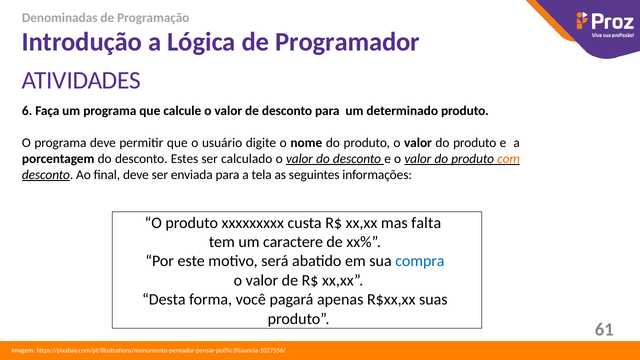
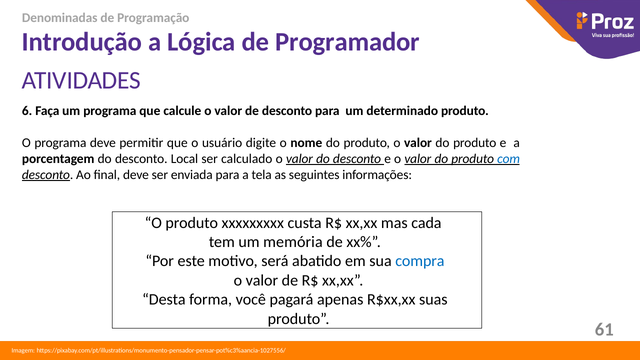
Estes: Estes -> Local
com colour: orange -> blue
falta: falta -> cada
caractere: caractere -> memória
